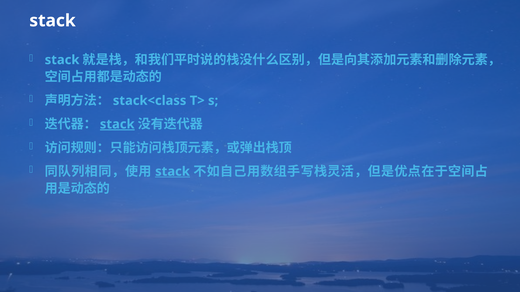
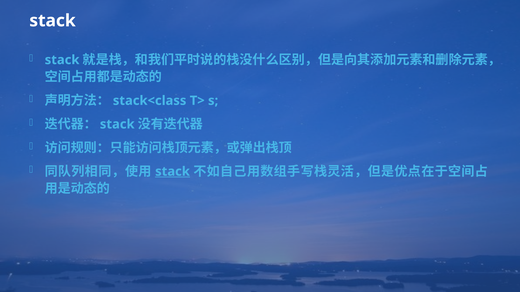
stack at (117, 124) underline: present -> none
